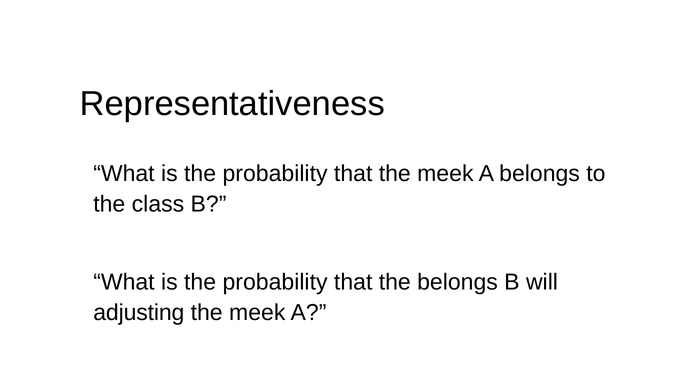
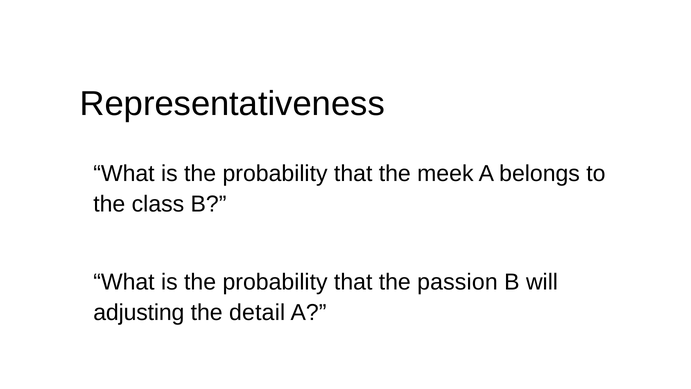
the belongs: belongs -> passion
meek at (257, 312): meek -> detail
